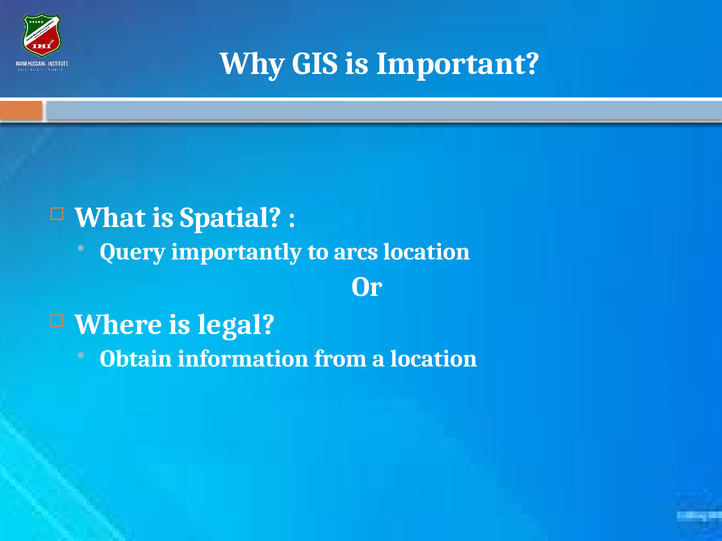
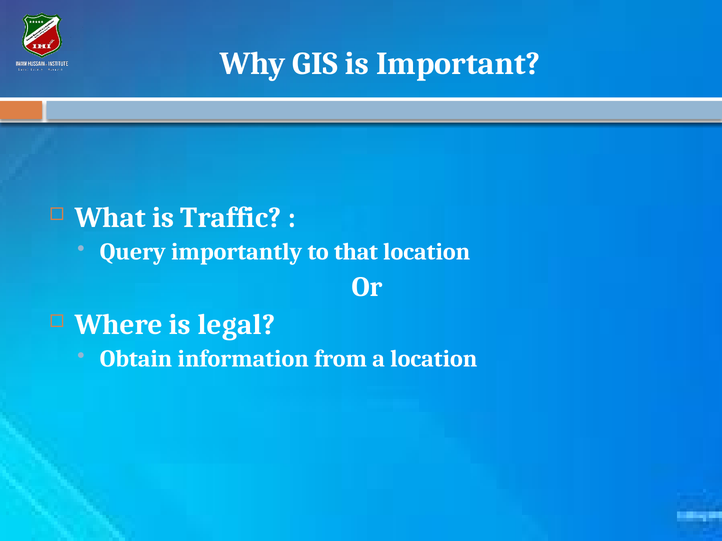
Spatial: Spatial -> Traffic
arcs: arcs -> that
